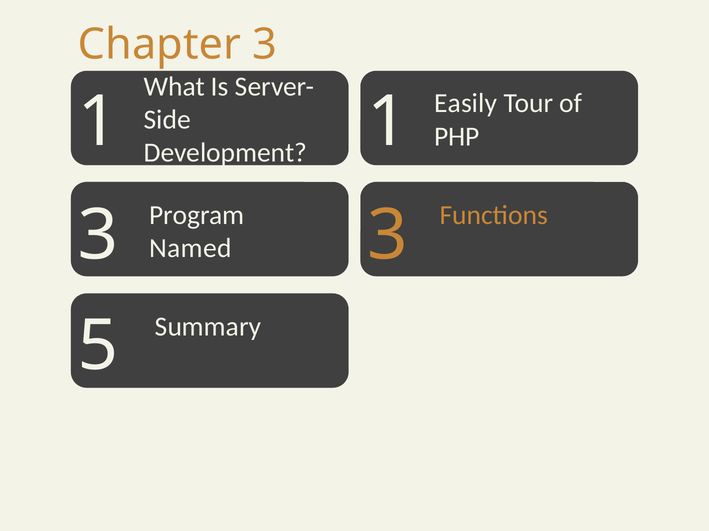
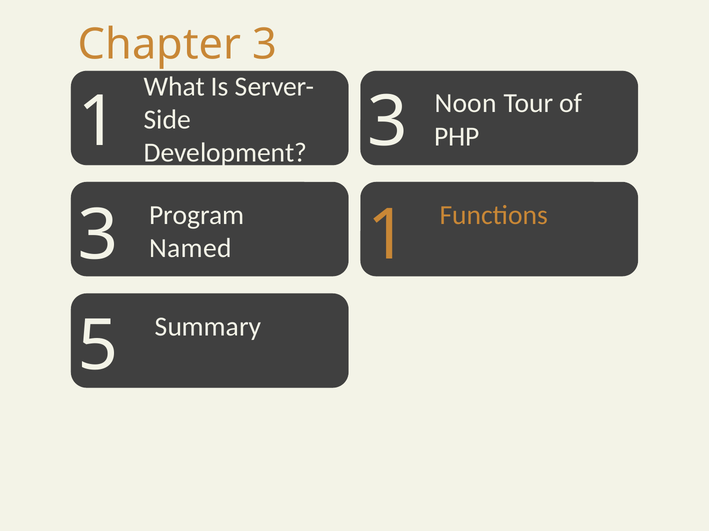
Easily: Easily -> Noon
1 1: 1 -> 3
3 at (388, 236): 3 -> 1
